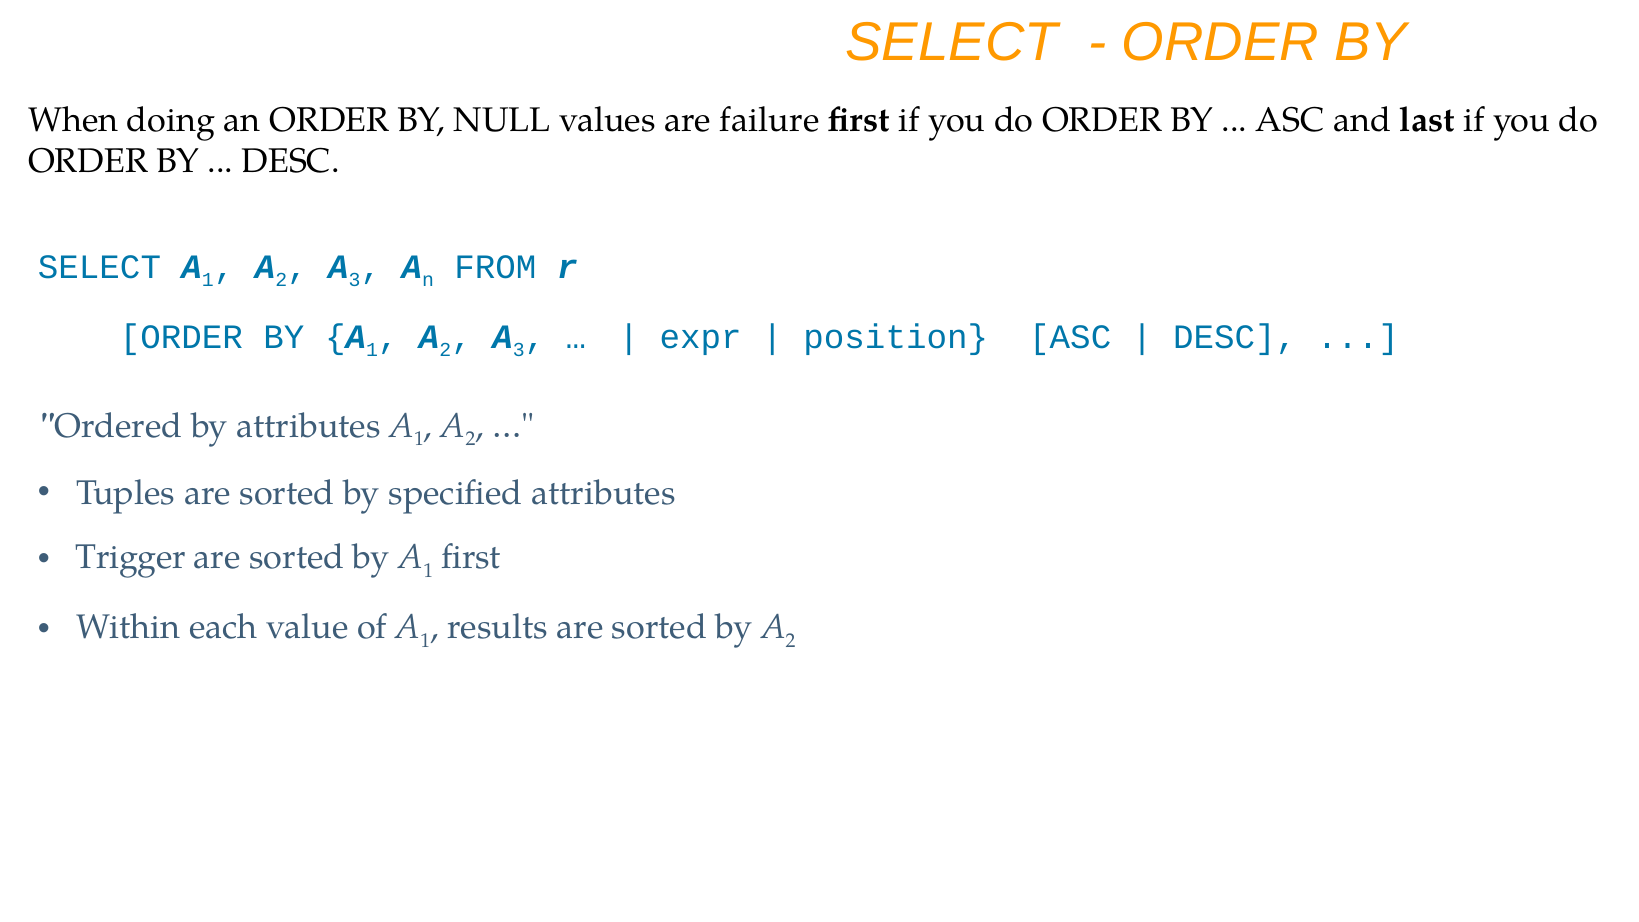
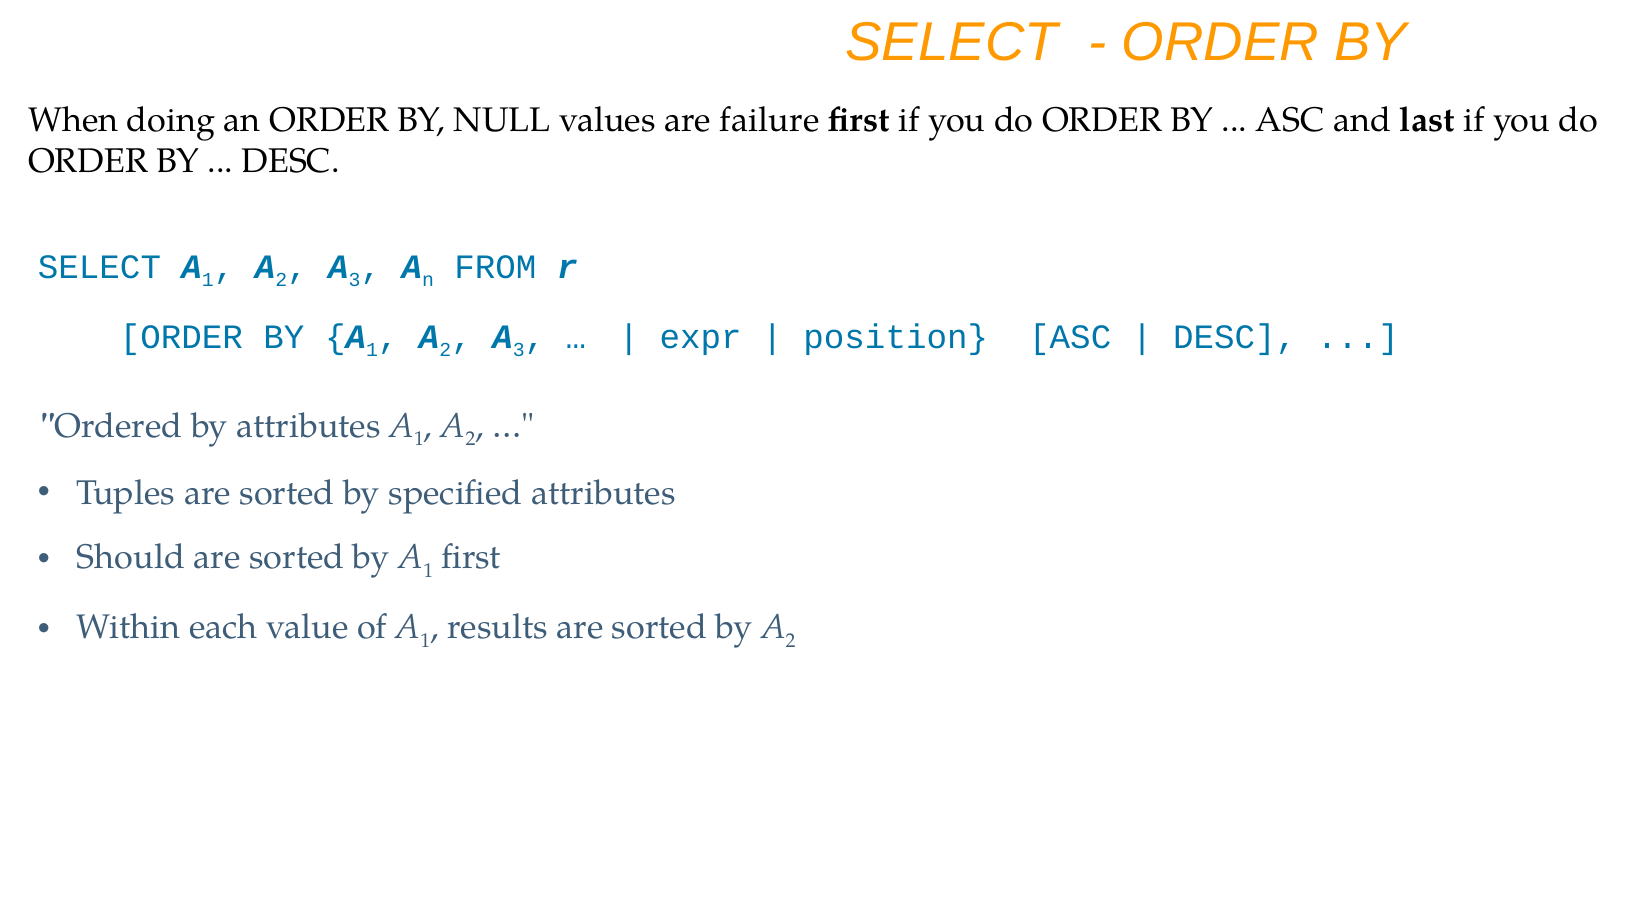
Trigger: Trigger -> Should
